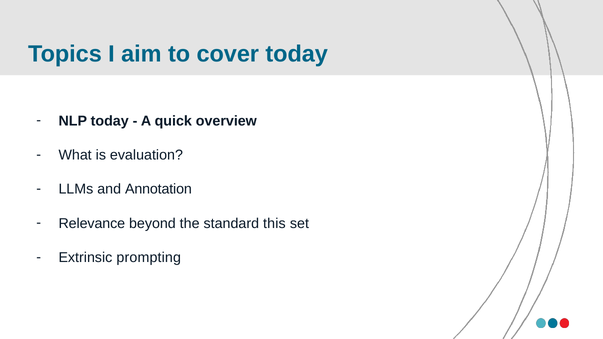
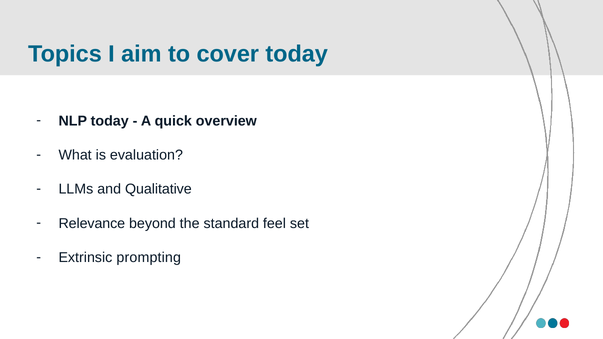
Annotation: Annotation -> Qualitative
this: this -> feel
